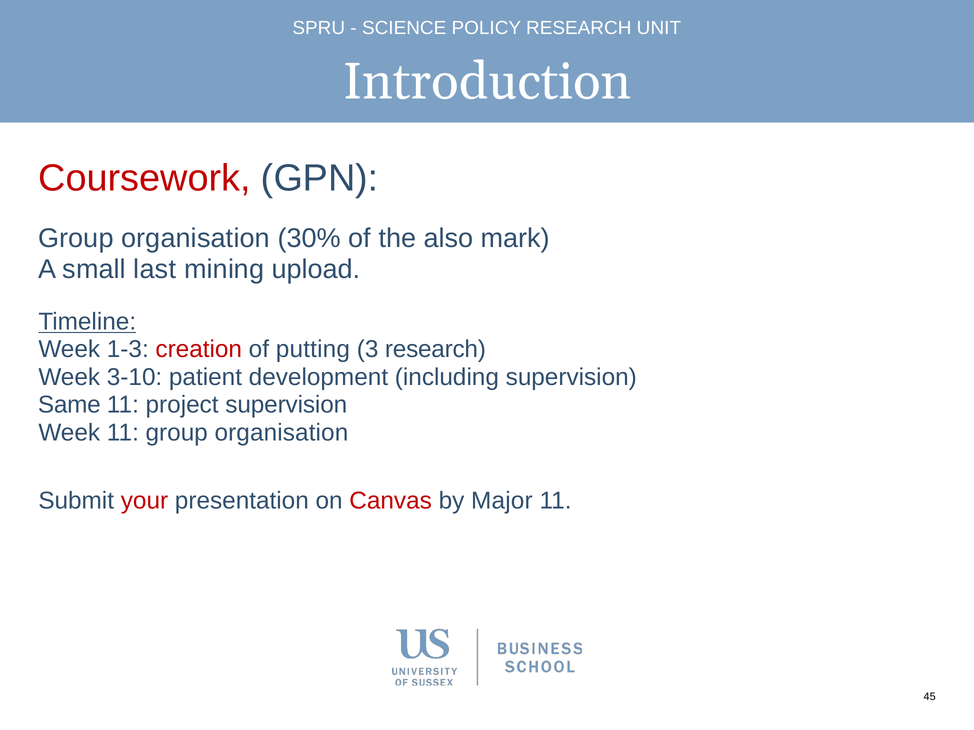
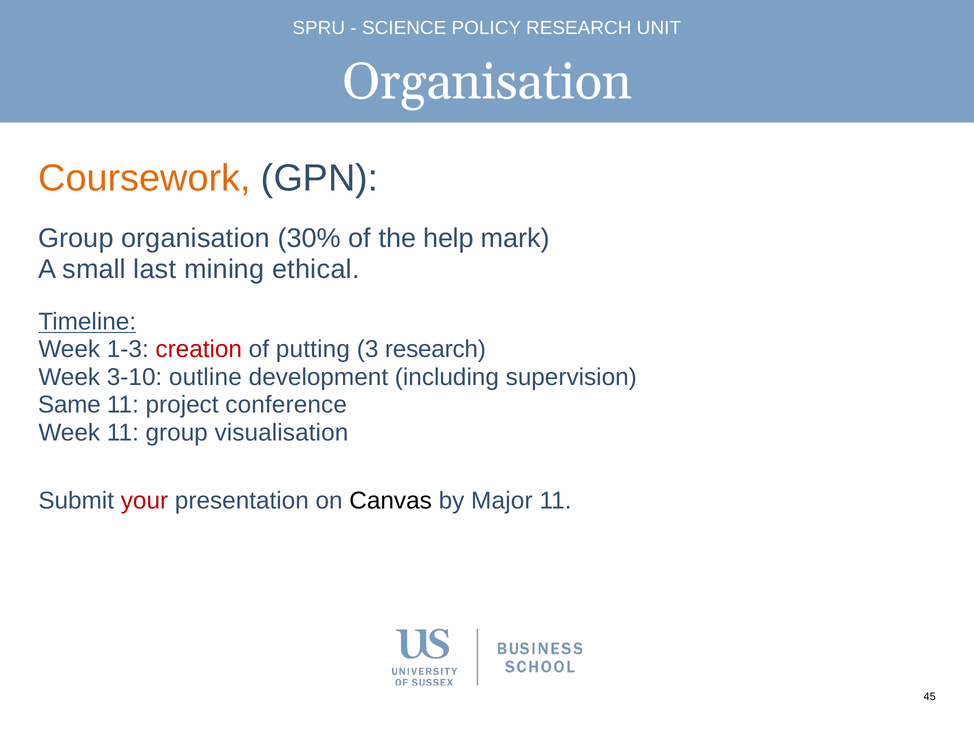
Introduction at (487, 82): Introduction -> Organisation
Coursework colour: red -> orange
also: also -> help
upload: upload -> ethical
patient: patient -> outline
project supervision: supervision -> conference
11 group organisation: organisation -> visualisation
Canvas colour: red -> black
